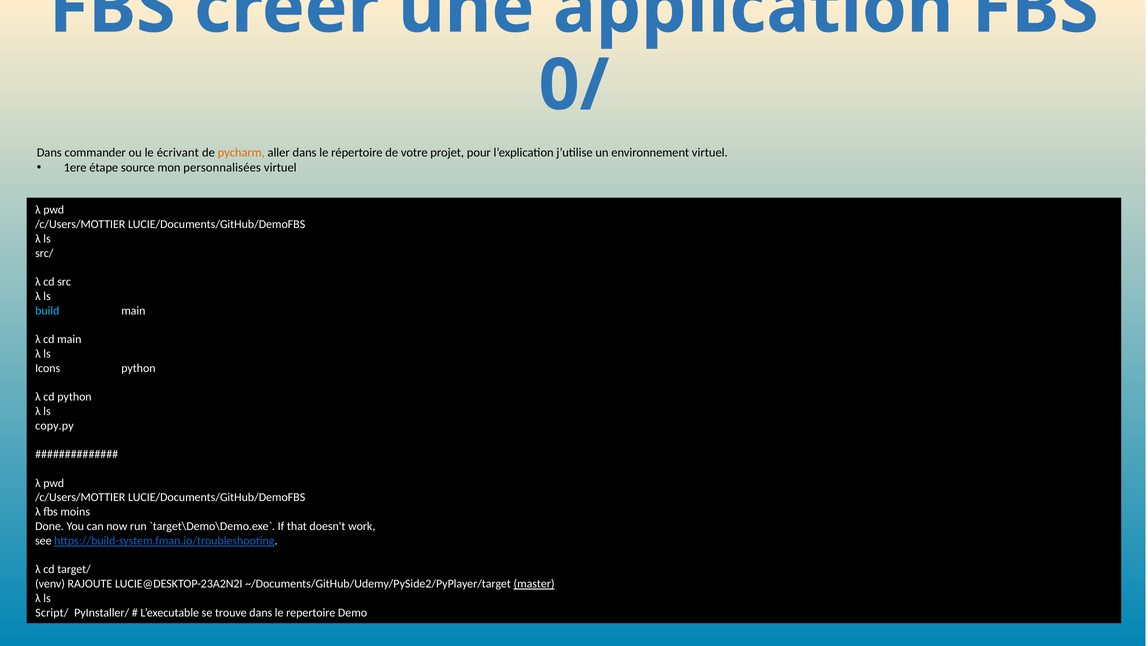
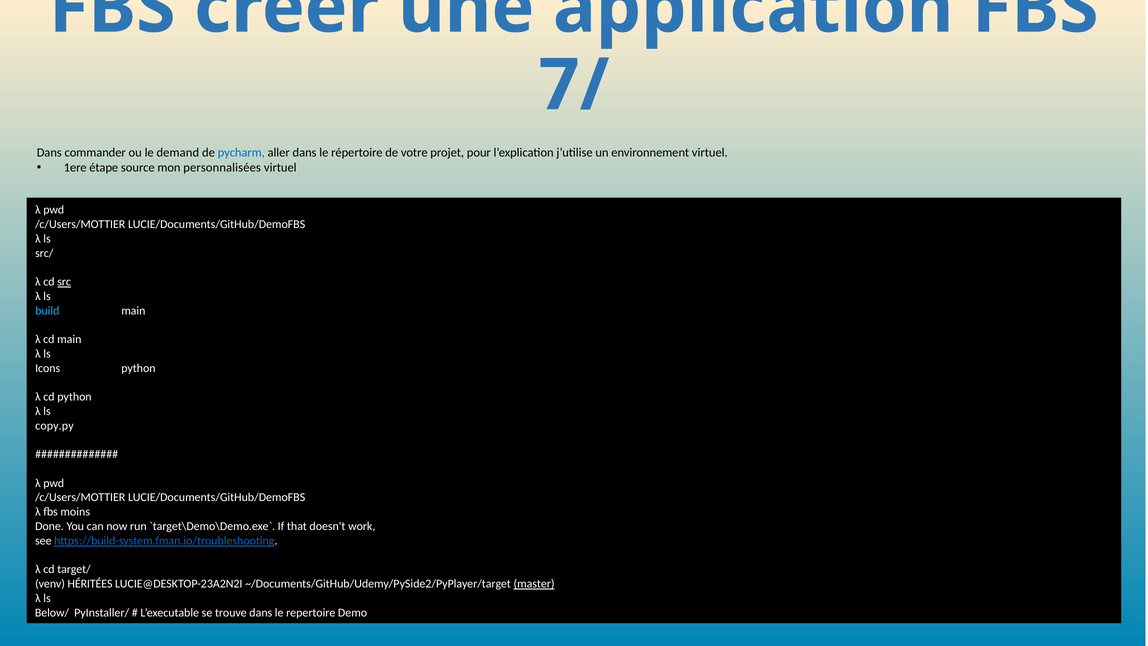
0/: 0/ -> 7/
écrivant: écrivant -> demand
pycharm colour: orange -> blue
src underline: none -> present
RAJOUTE: RAJOUTE -> HÉRITÉES
Script/: Script/ -> Below/
